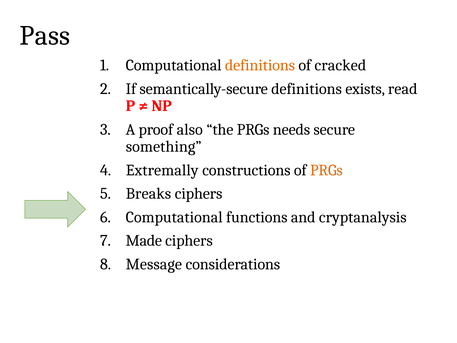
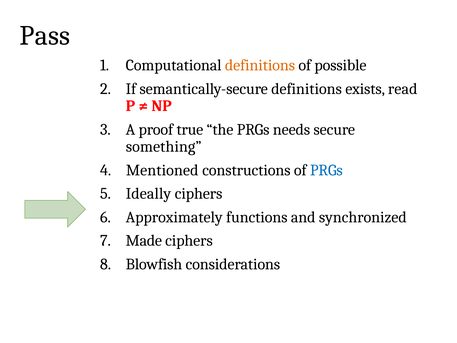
cracked: cracked -> possible
also: also -> true
Extremally: Extremally -> Mentioned
PRGs at (326, 170) colour: orange -> blue
Breaks: Breaks -> Ideally
Computational at (174, 217): Computational -> Approximately
cryptanalysis: cryptanalysis -> synchronized
Message: Message -> Blowfish
